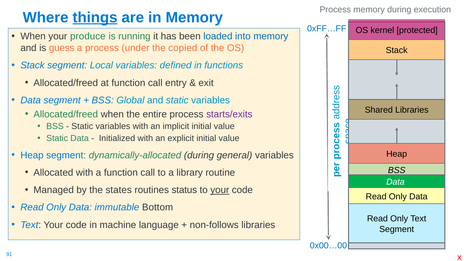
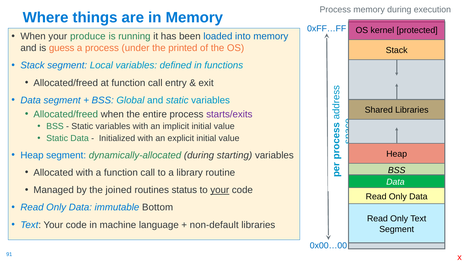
things underline: present -> none
copied: copied -> printed
general: general -> starting
states: states -> joined
non-follows: non-follows -> non-default
